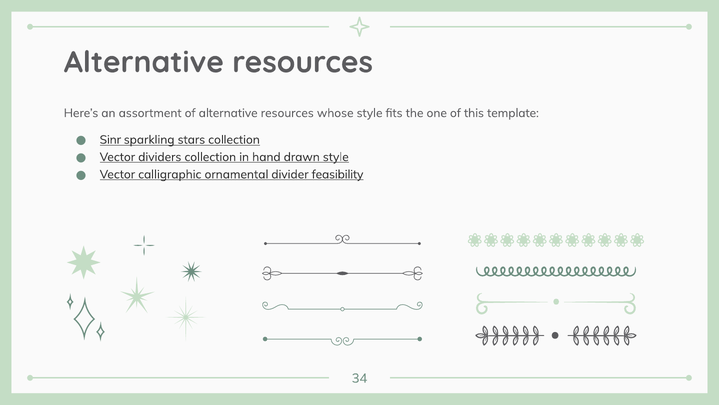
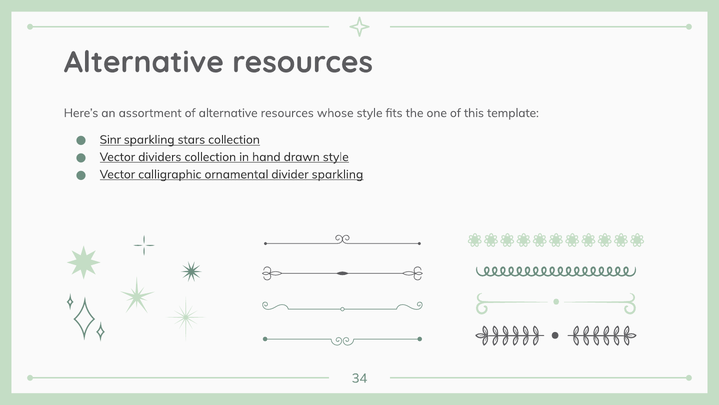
divider feasibility: feasibility -> sparkling
